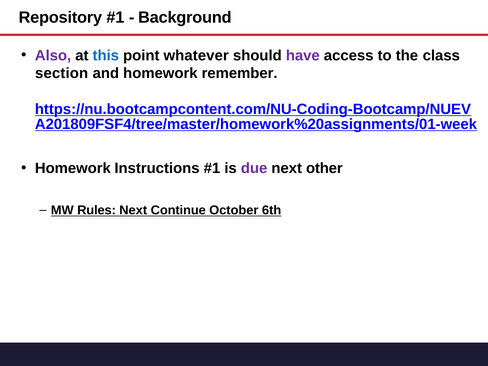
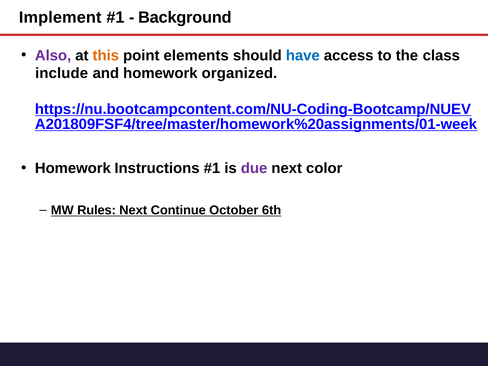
Repository: Repository -> Implement
this colour: blue -> orange
whatever: whatever -> elements
have colour: purple -> blue
section: section -> include
remember: remember -> organized
other: other -> color
